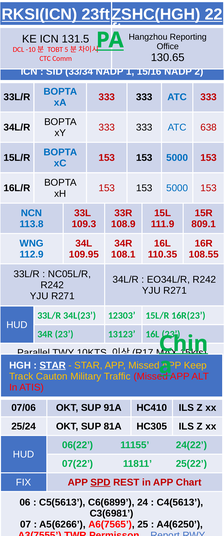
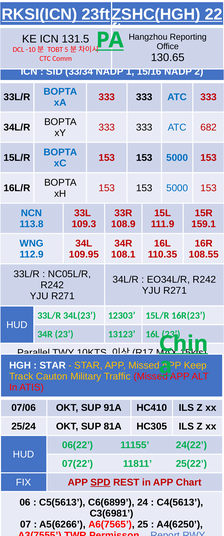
638: 638 -> 682
809.1: 809.1 -> 159.1
STAR at (53, 365) underline: present -> none
